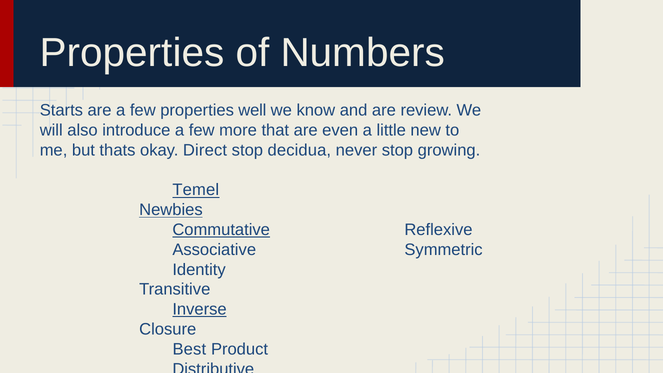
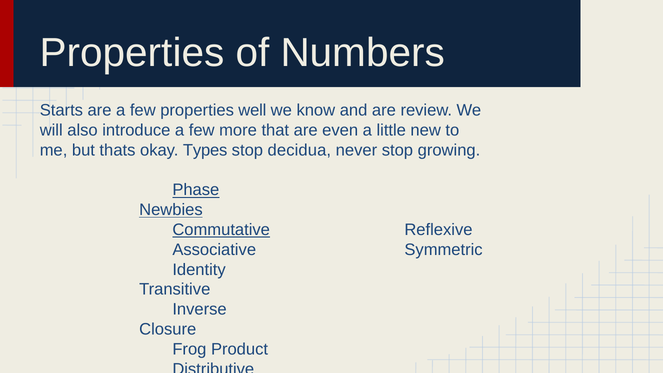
Direct: Direct -> Types
Temel: Temel -> Phase
Inverse underline: present -> none
Best: Best -> Frog
